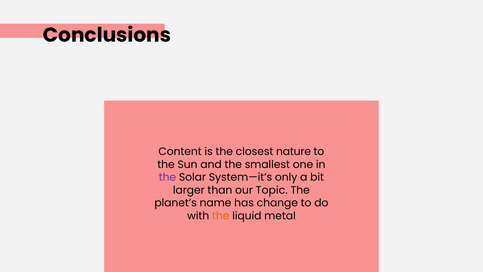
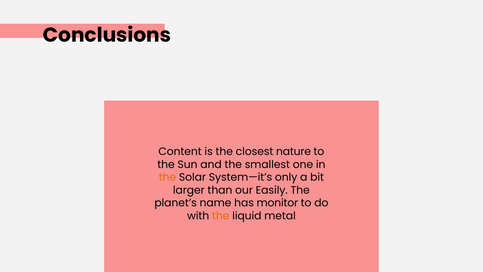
the at (167, 177) colour: purple -> orange
Topic: Topic -> Easily
change: change -> monitor
